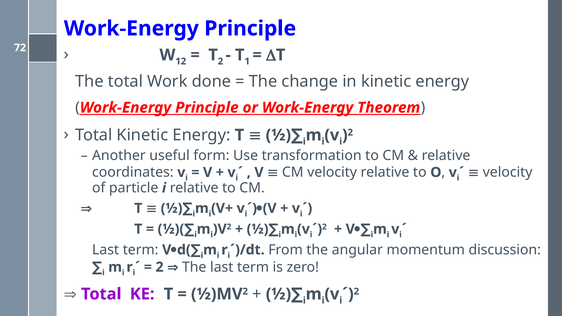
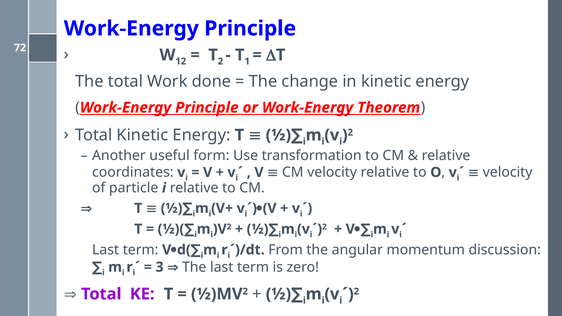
2 at (160, 267): 2 -> 3
